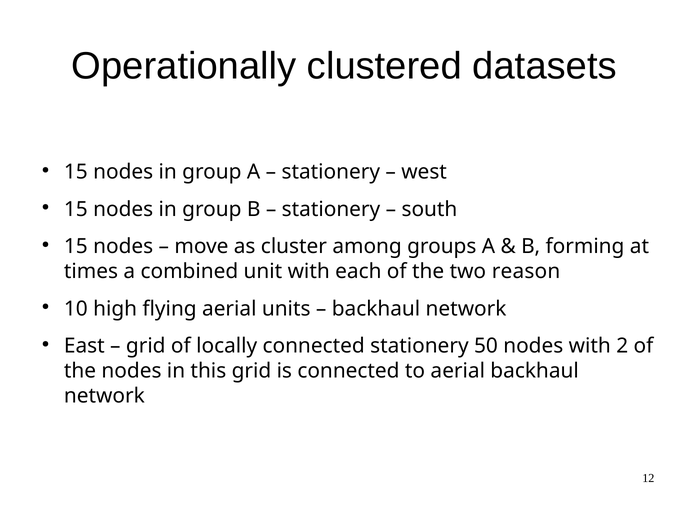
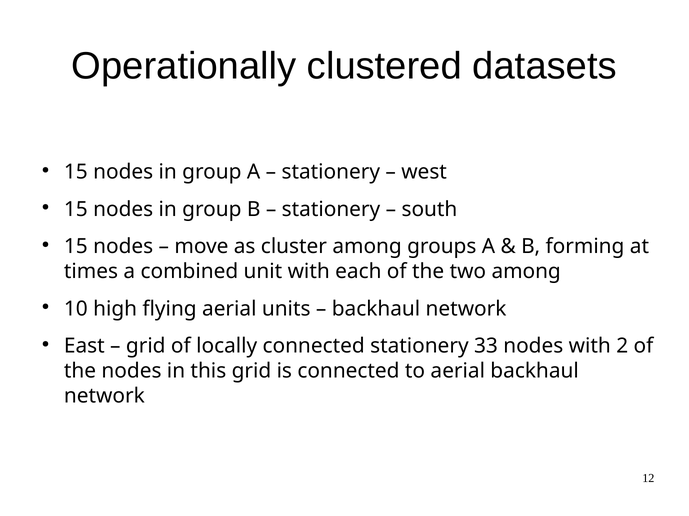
two reason: reason -> among
50: 50 -> 33
